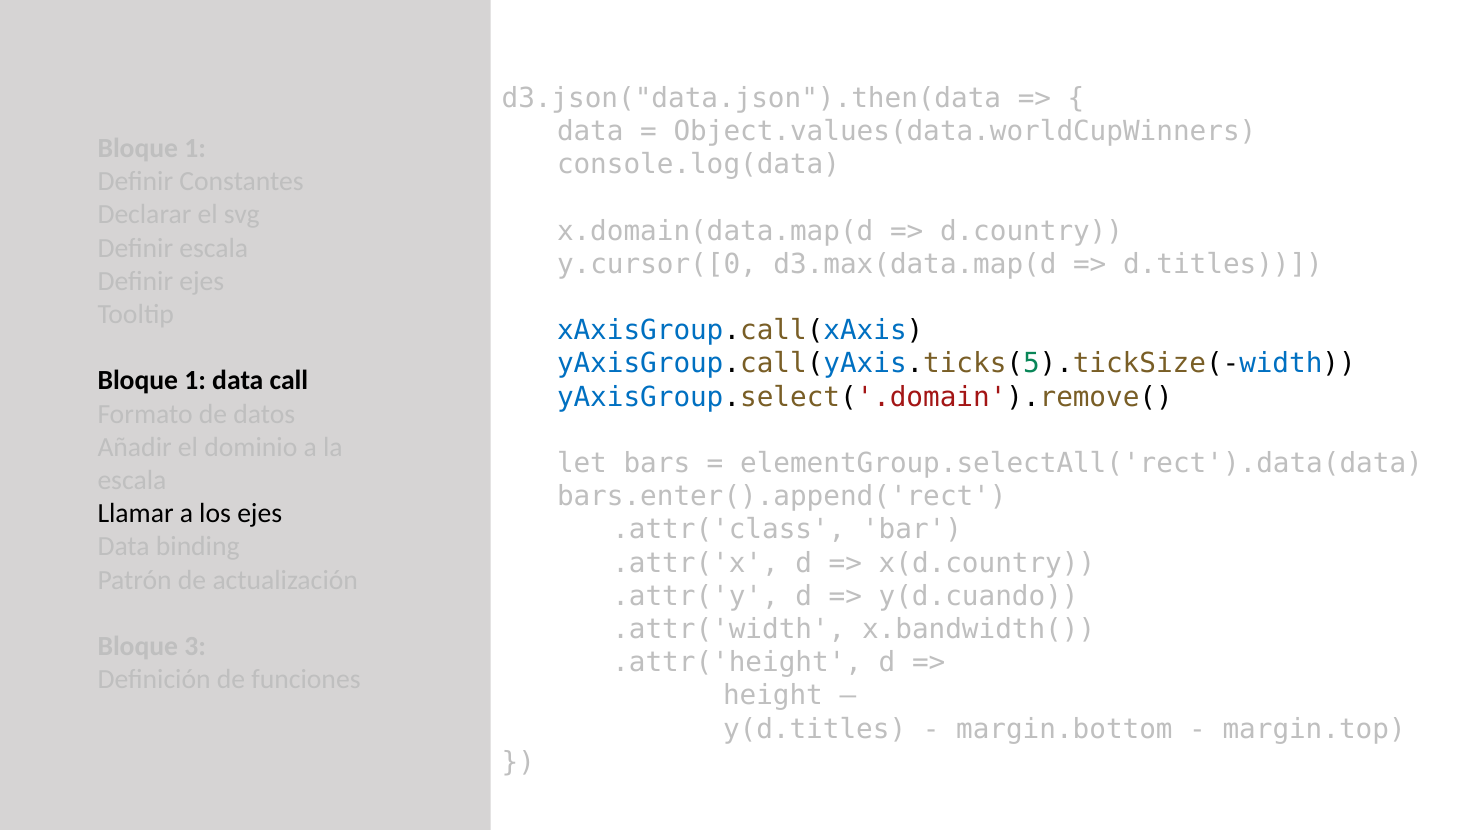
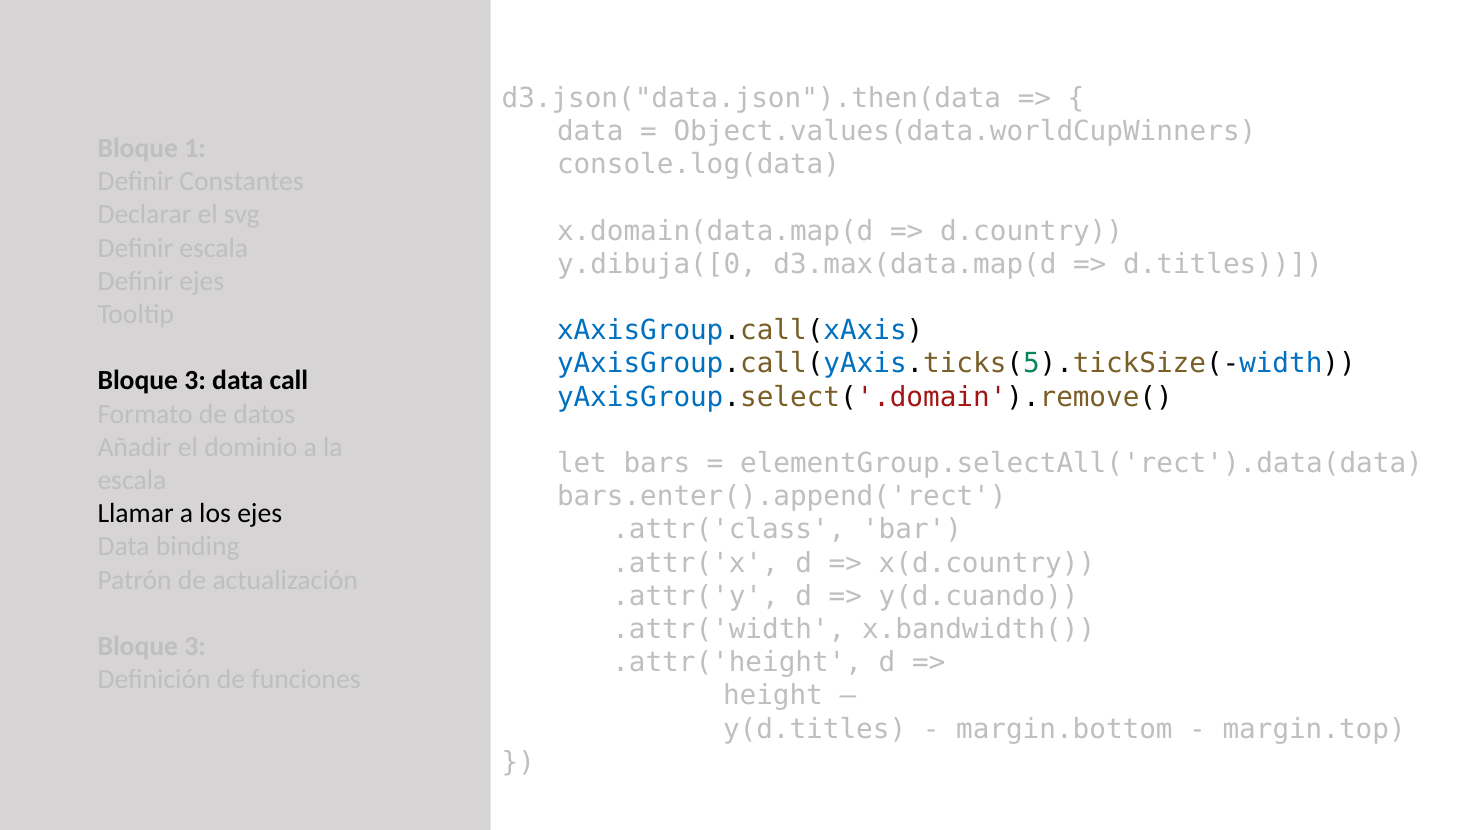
y.cursor([0: y.cursor([0 -> y.dibuja([0
1 at (195, 381): 1 -> 3
